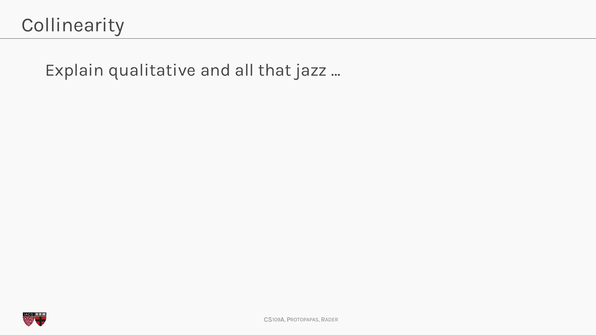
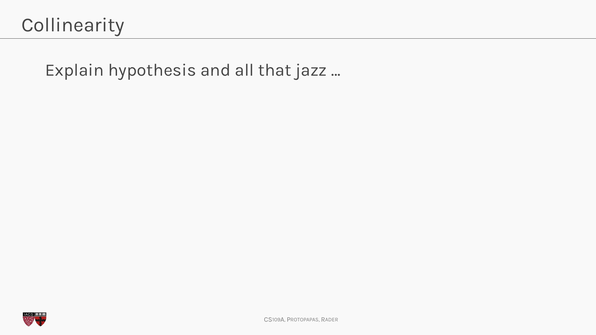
qualitative: qualitative -> hypothesis
